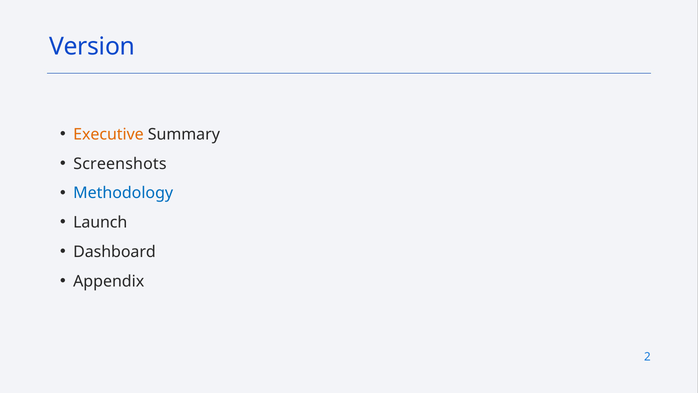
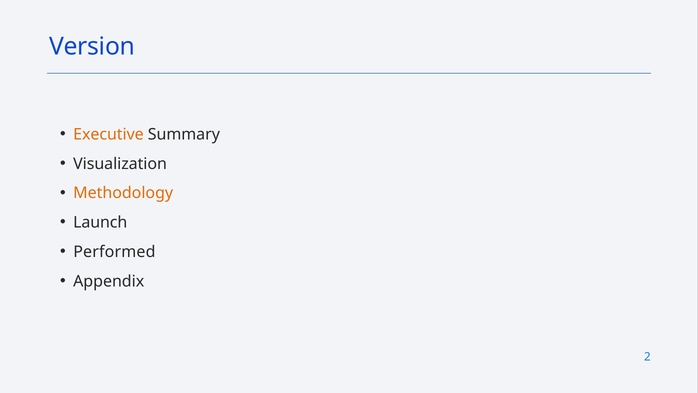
Screenshots: Screenshots -> Visualization
Methodology colour: blue -> orange
Dashboard: Dashboard -> Performed
